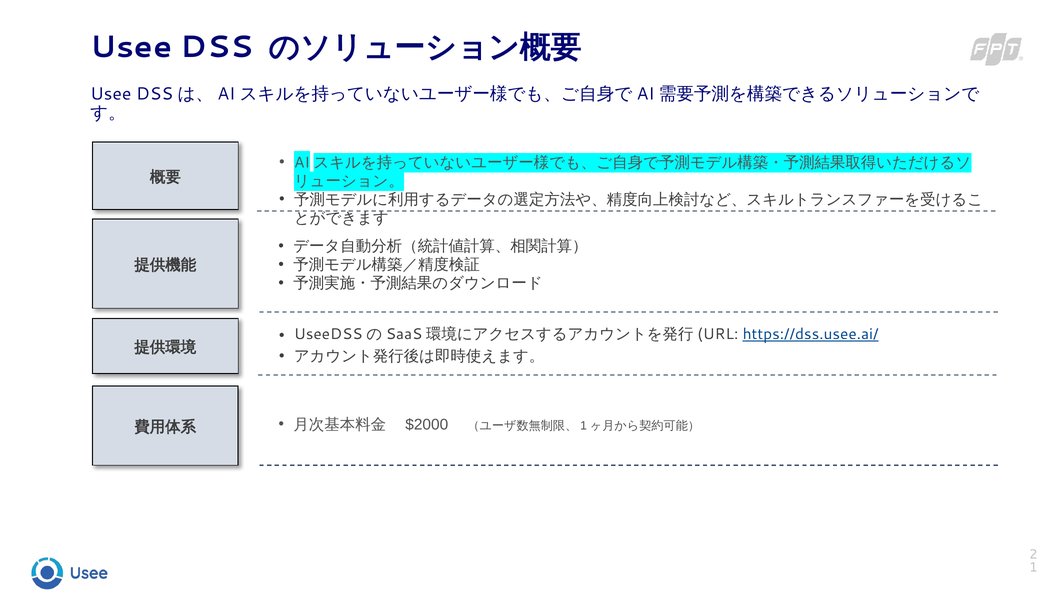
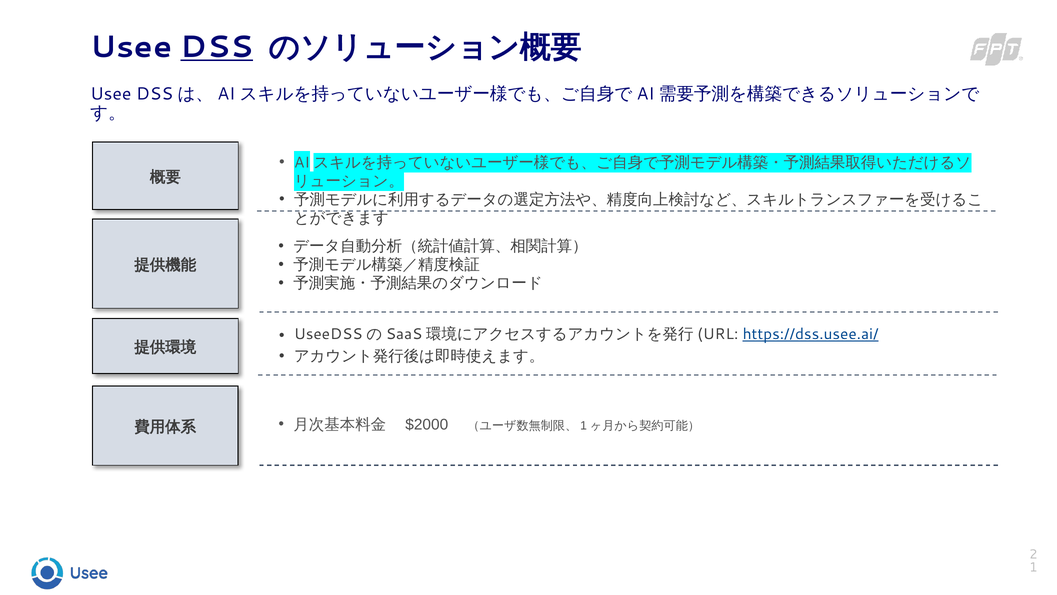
DSS at (217, 47) underline: none -> present
